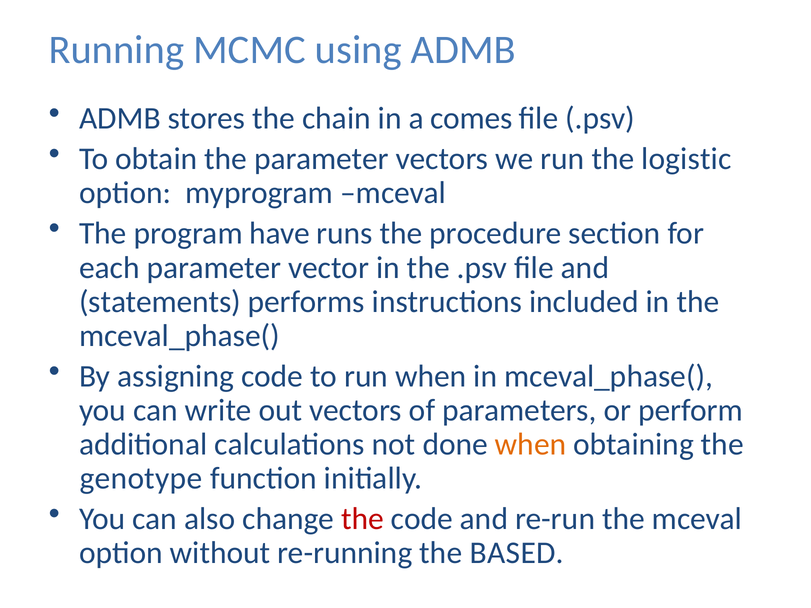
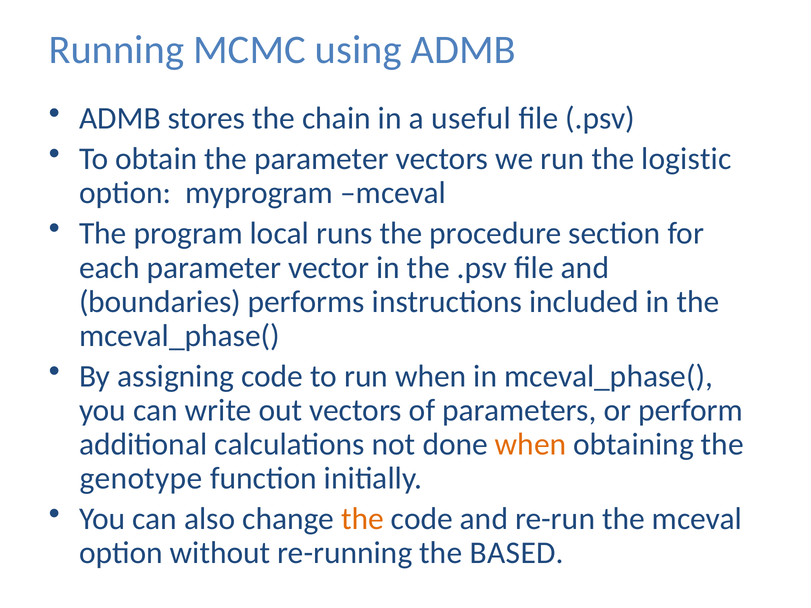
comes: comes -> useful
have: have -> local
statements: statements -> boundaries
the at (362, 519) colour: red -> orange
